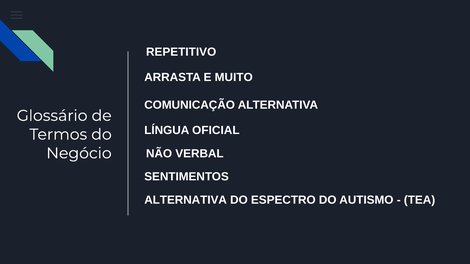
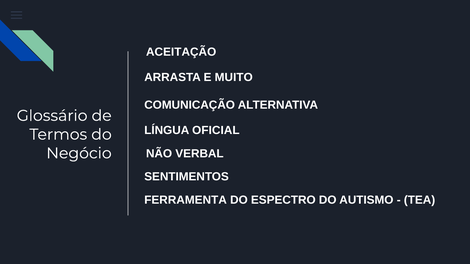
REPETITIVO: REPETITIVO -> ACEITAÇÃO
ALTERNATIVA at (186, 200): ALTERNATIVA -> FERRAMENTA
